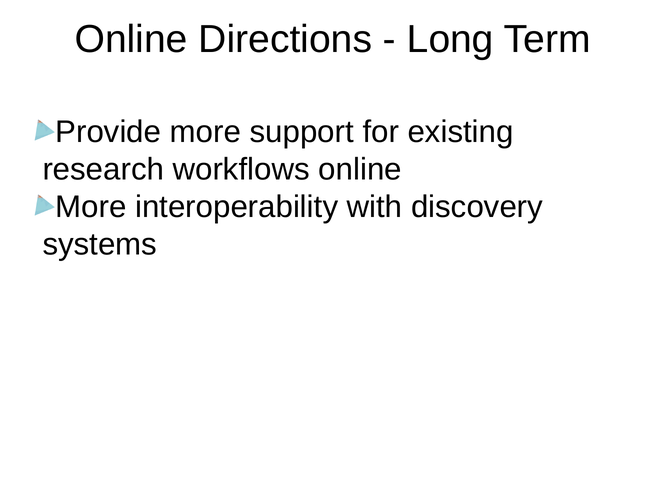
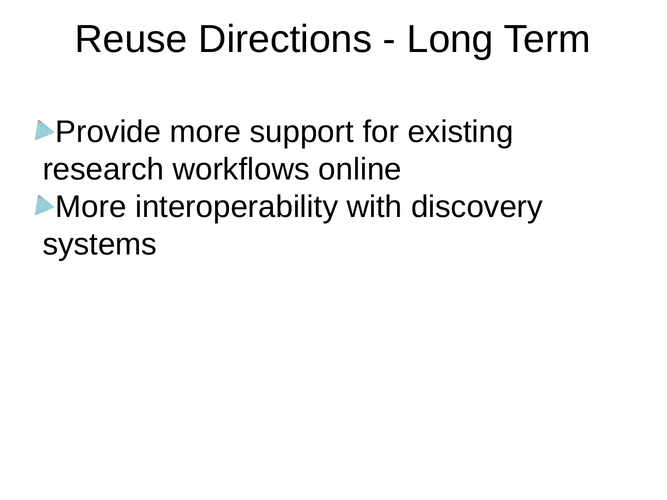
Online at (131, 39): Online -> Reuse
